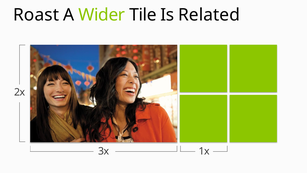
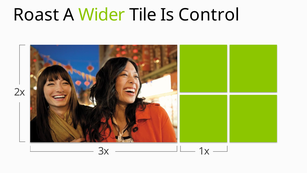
Related: Related -> Control
